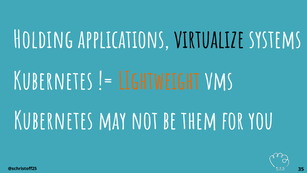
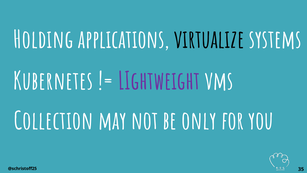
LIghtweight colour: orange -> purple
Kubernetes at (53, 121): Kubernetes -> Collection
them: them -> only
